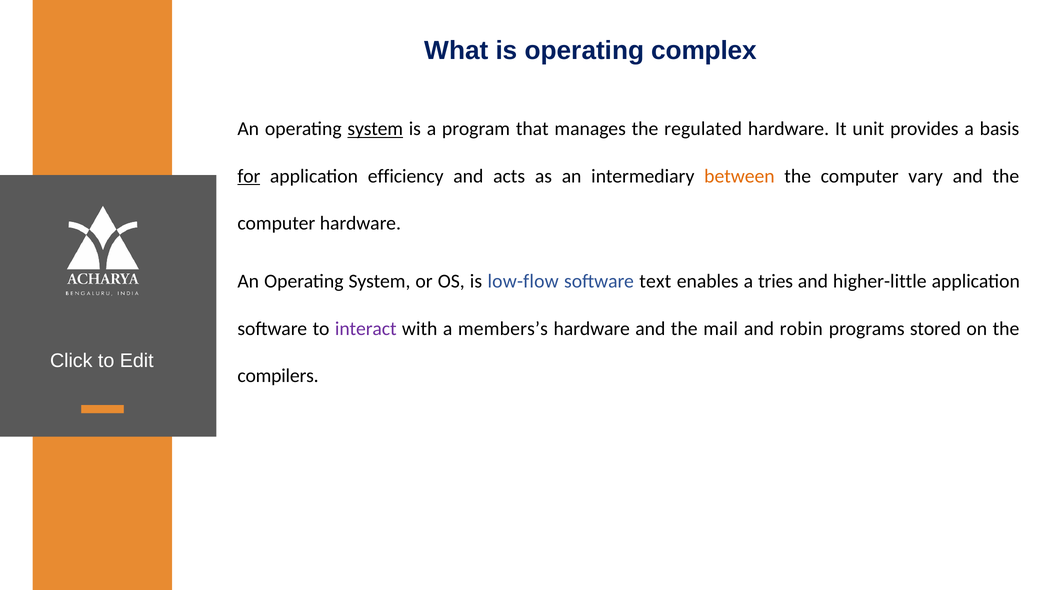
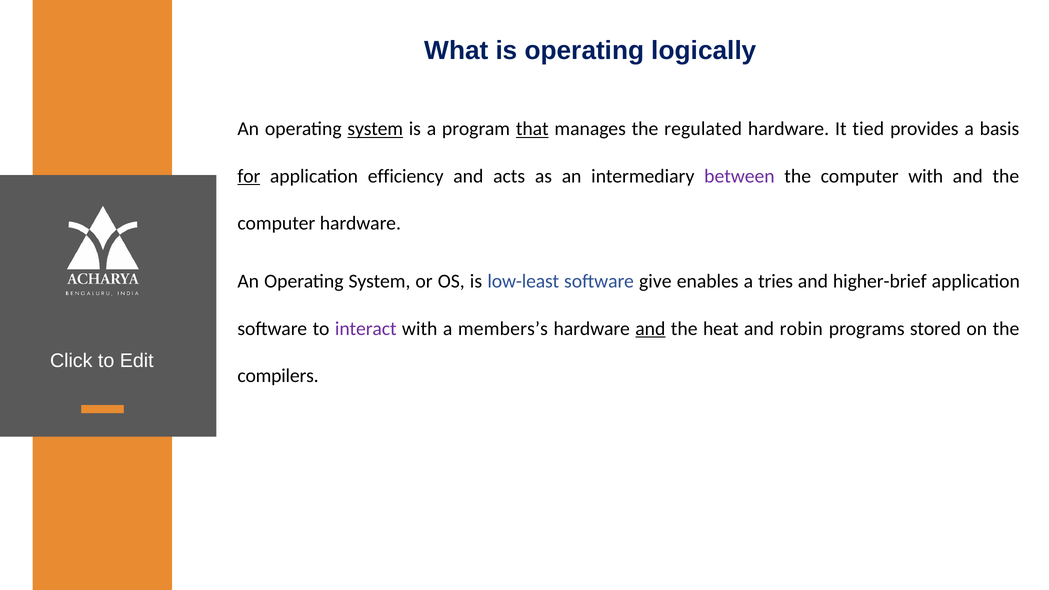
complex: complex -> logically
that underline: none -> present
unit: unit -> tied
between colour: orange -> purple
computer vary: vary -> with
low-flow: low-flow -> low-least
text: text -> give
higher-little: higher-little -> higher-brief
and at (650, 329) underline: none -> present
mail: mail -> heat
